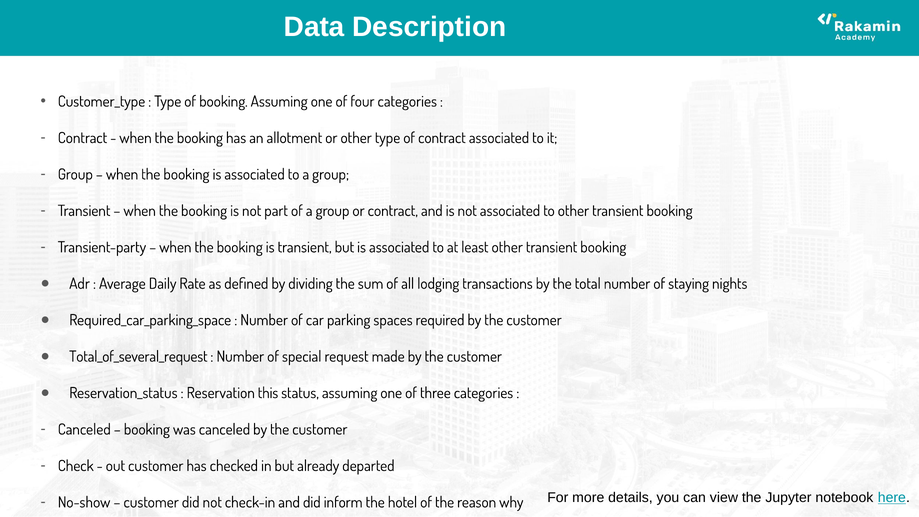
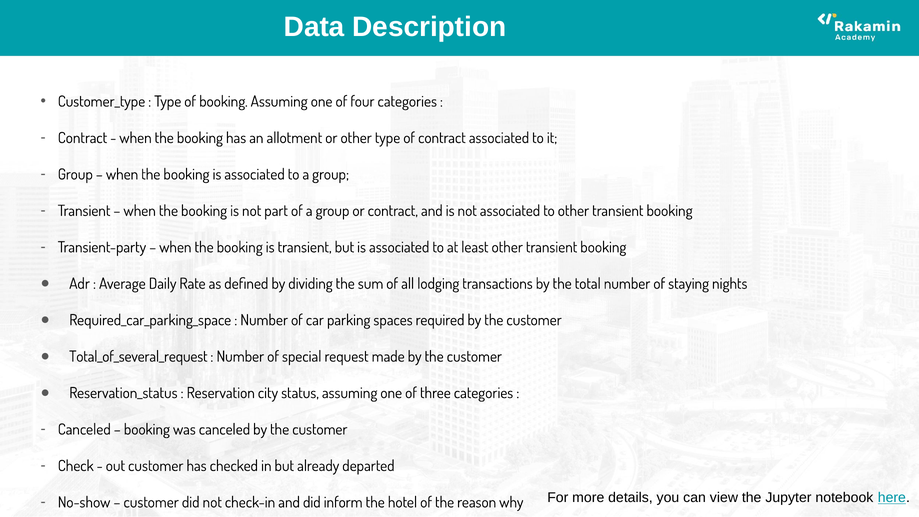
this: this -> city
